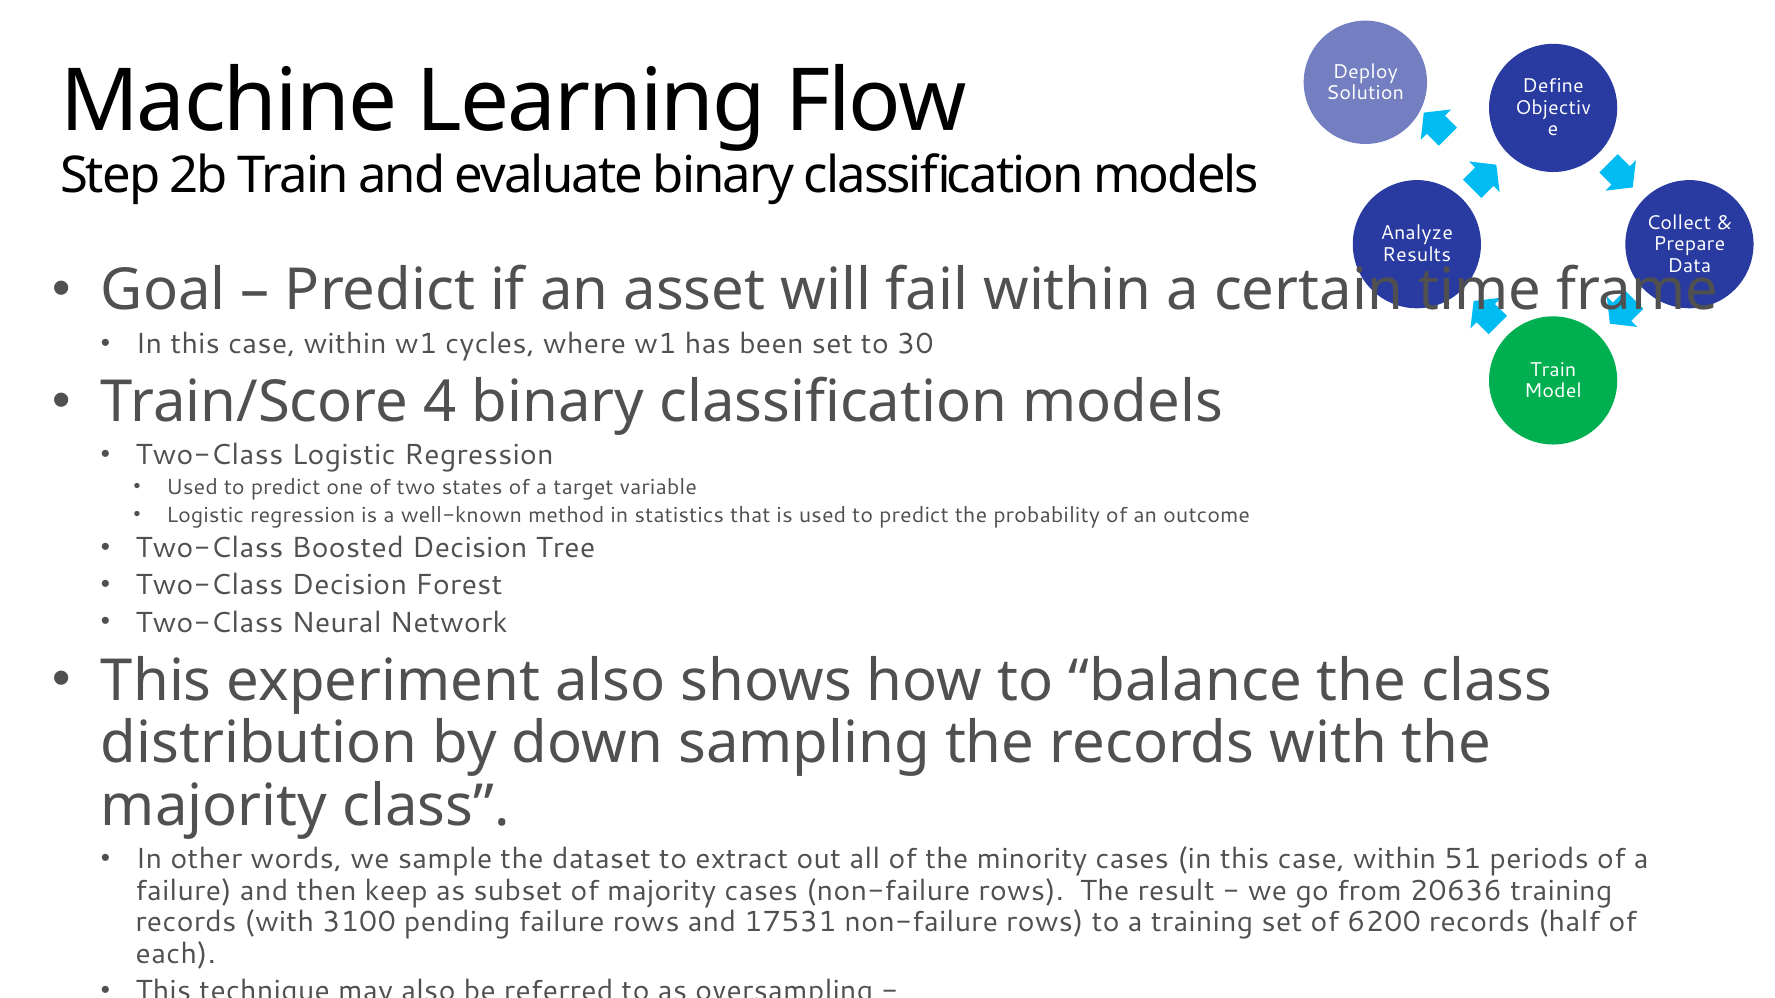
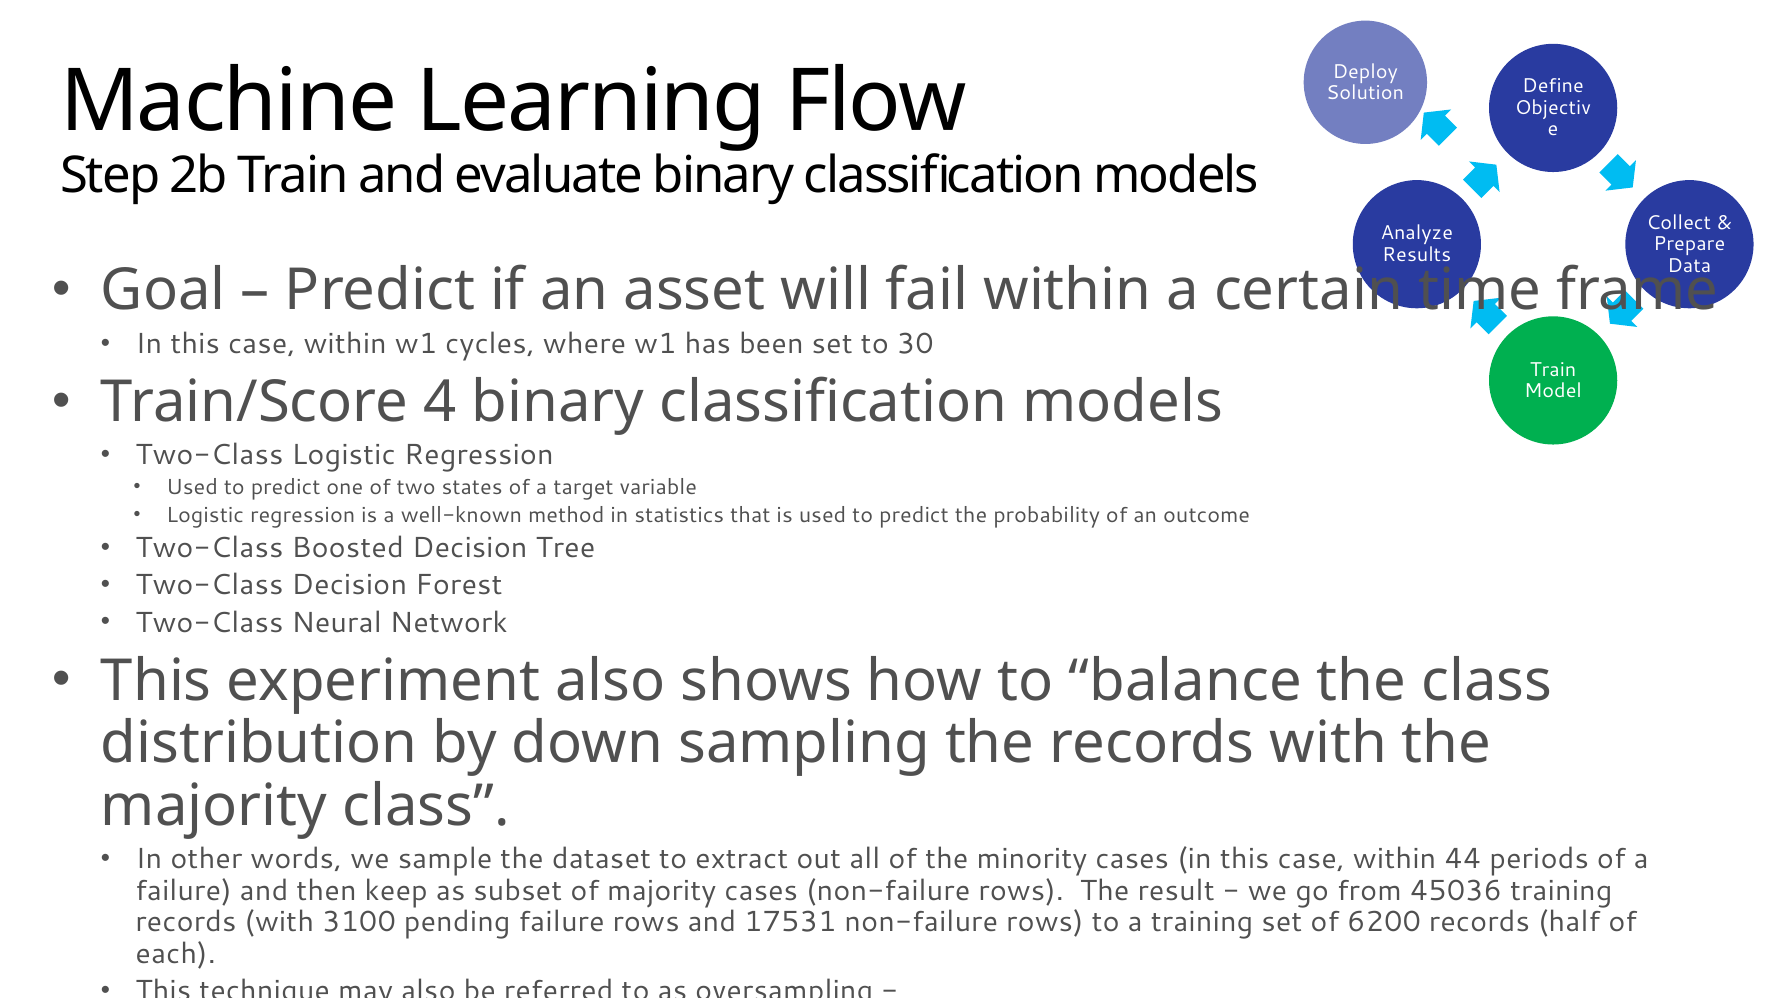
51: 51 -> 44
20636: 20636 -> 45036
